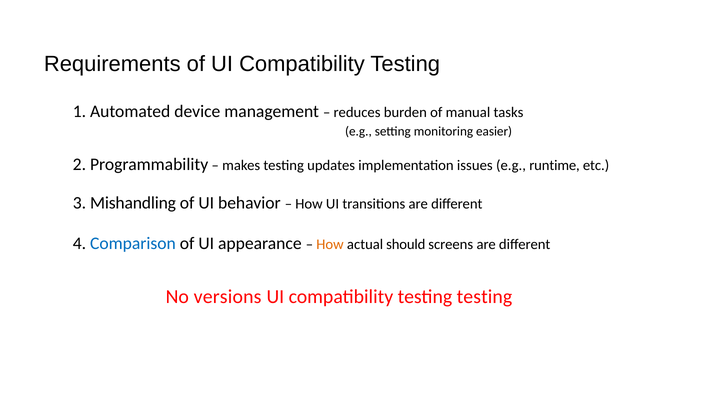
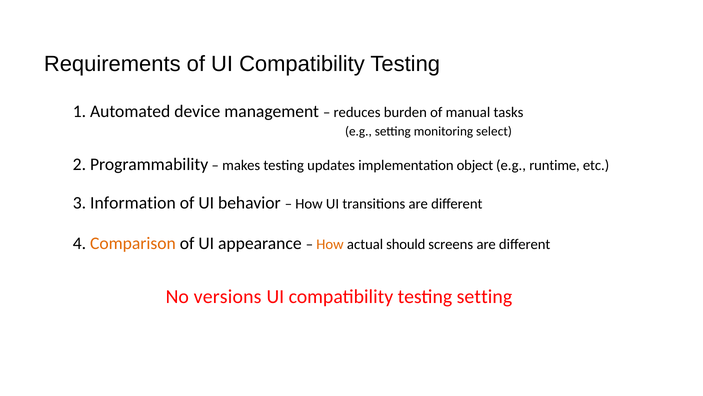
easier: easier -> select
issues: issues -> object
Mishandling: Mishandling -> Information
Comparison colour: blue -> orange
testing testing: testing -> setting
